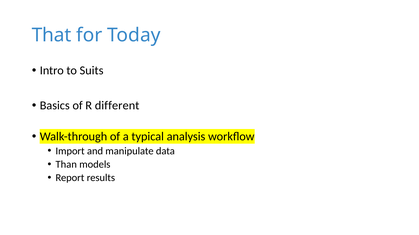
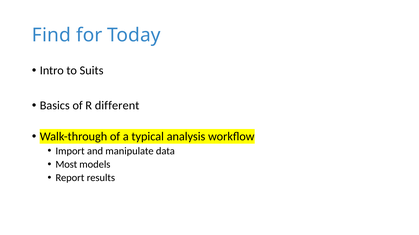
That: That -> Find
Than: Than -> Most
